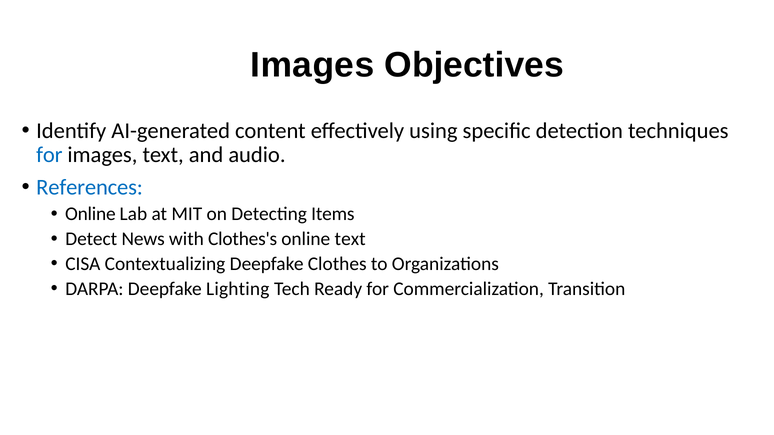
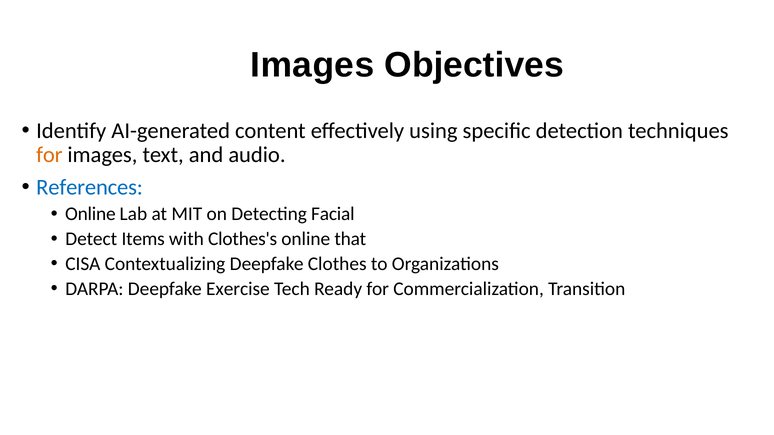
for at (49, 155) colour: blue -> orange
Items: Items -> Facial
News: News -> Items
online text: text -> that
Lighting: Lighting -> Exercise
